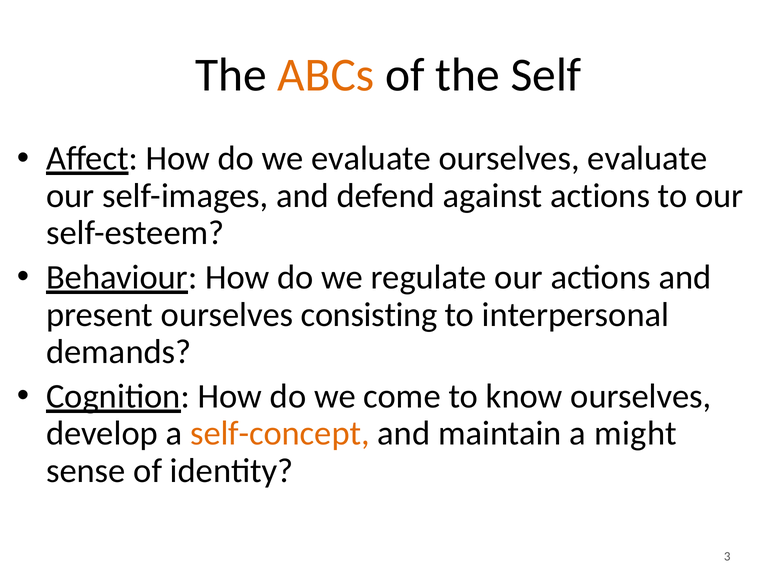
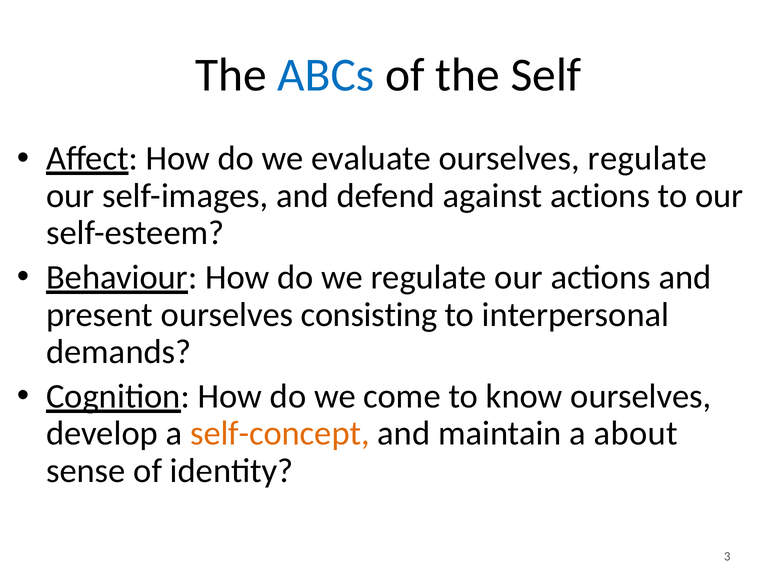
ABCs colour: orange -> blue
ourselves evaluate: evaluate -> regulate
might: might -> about
